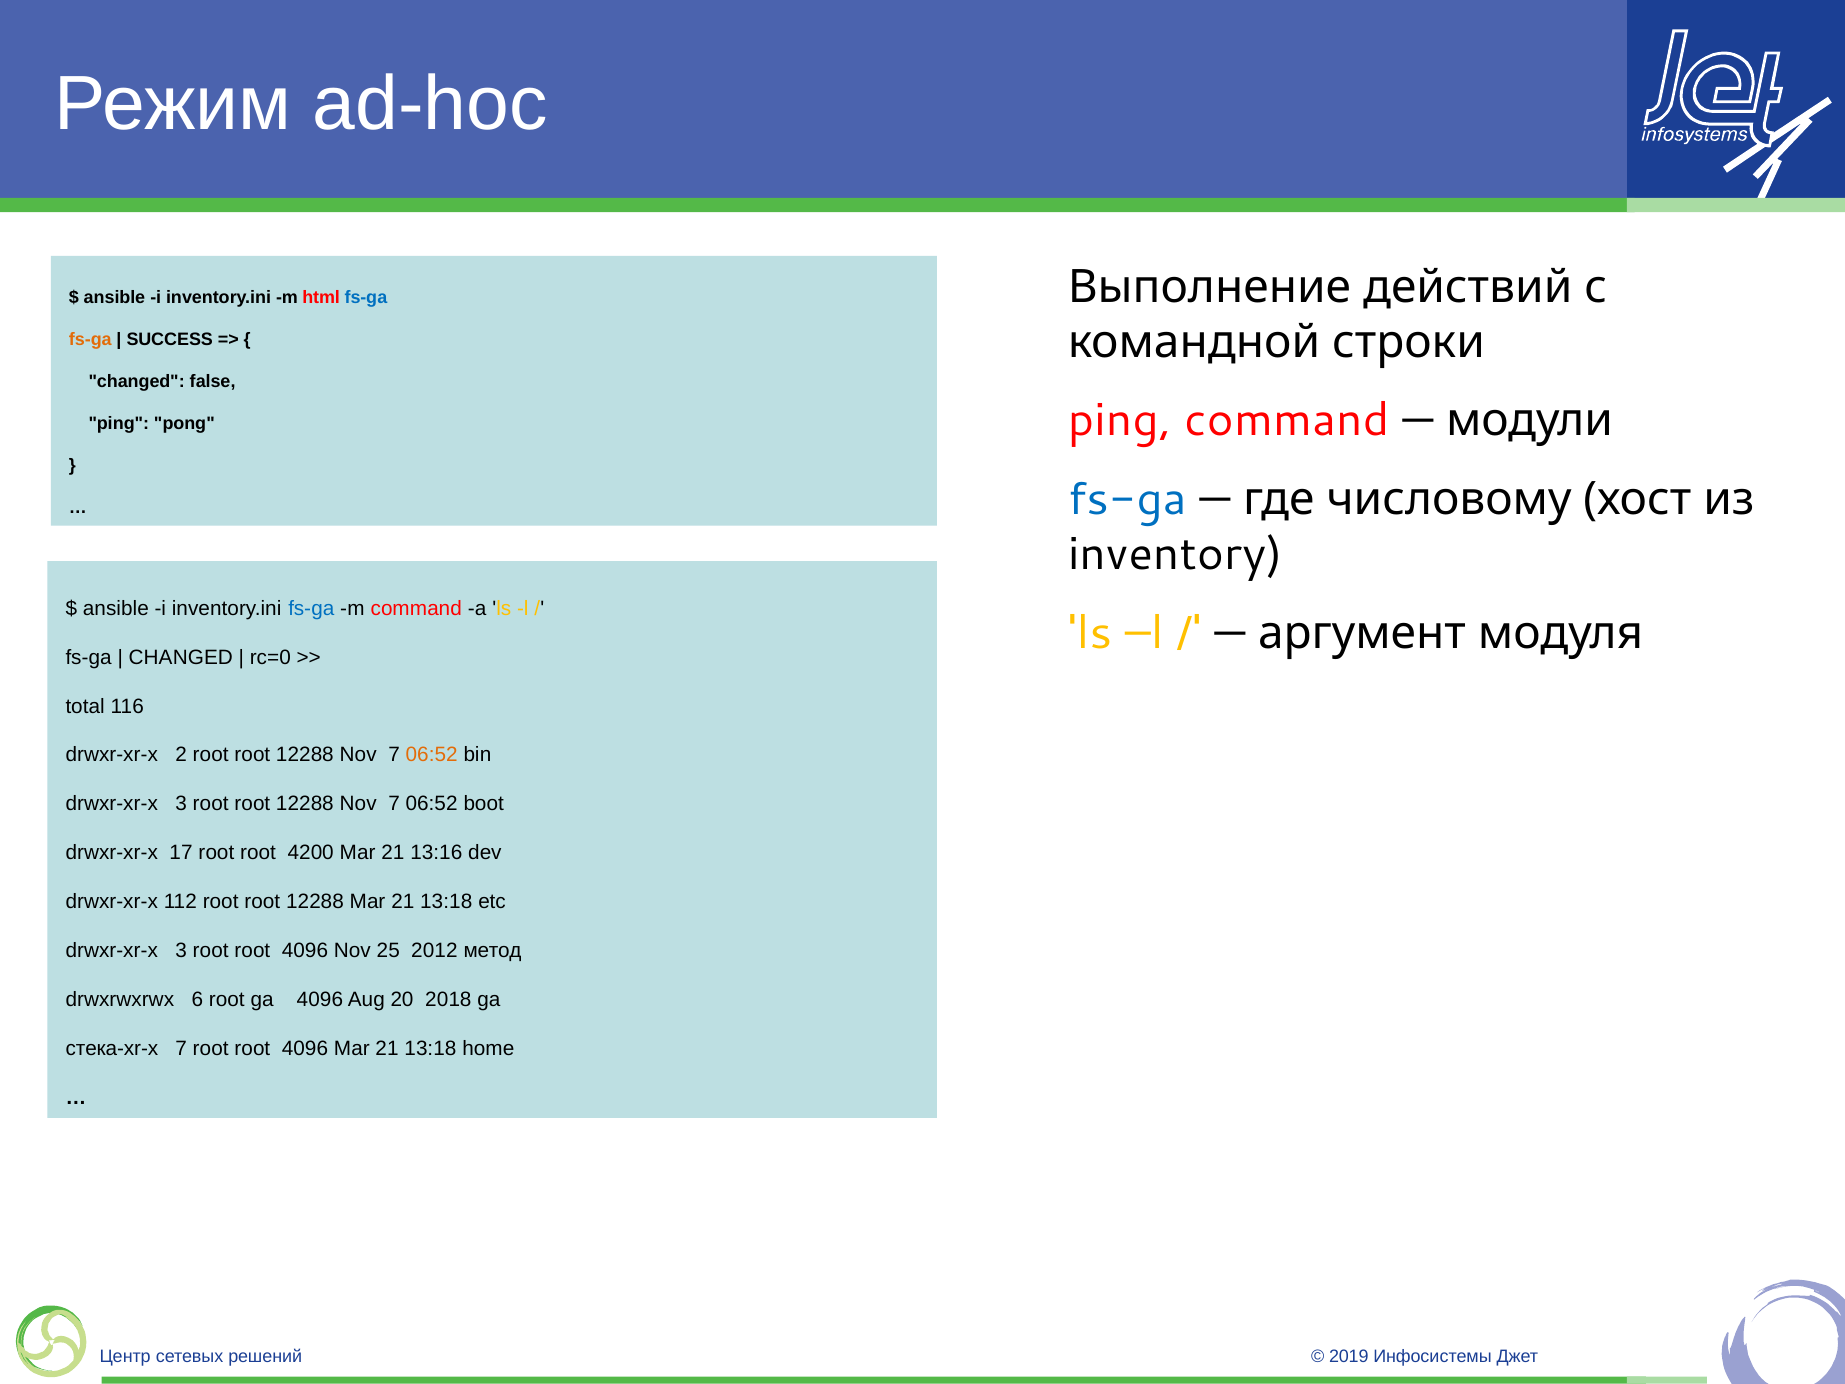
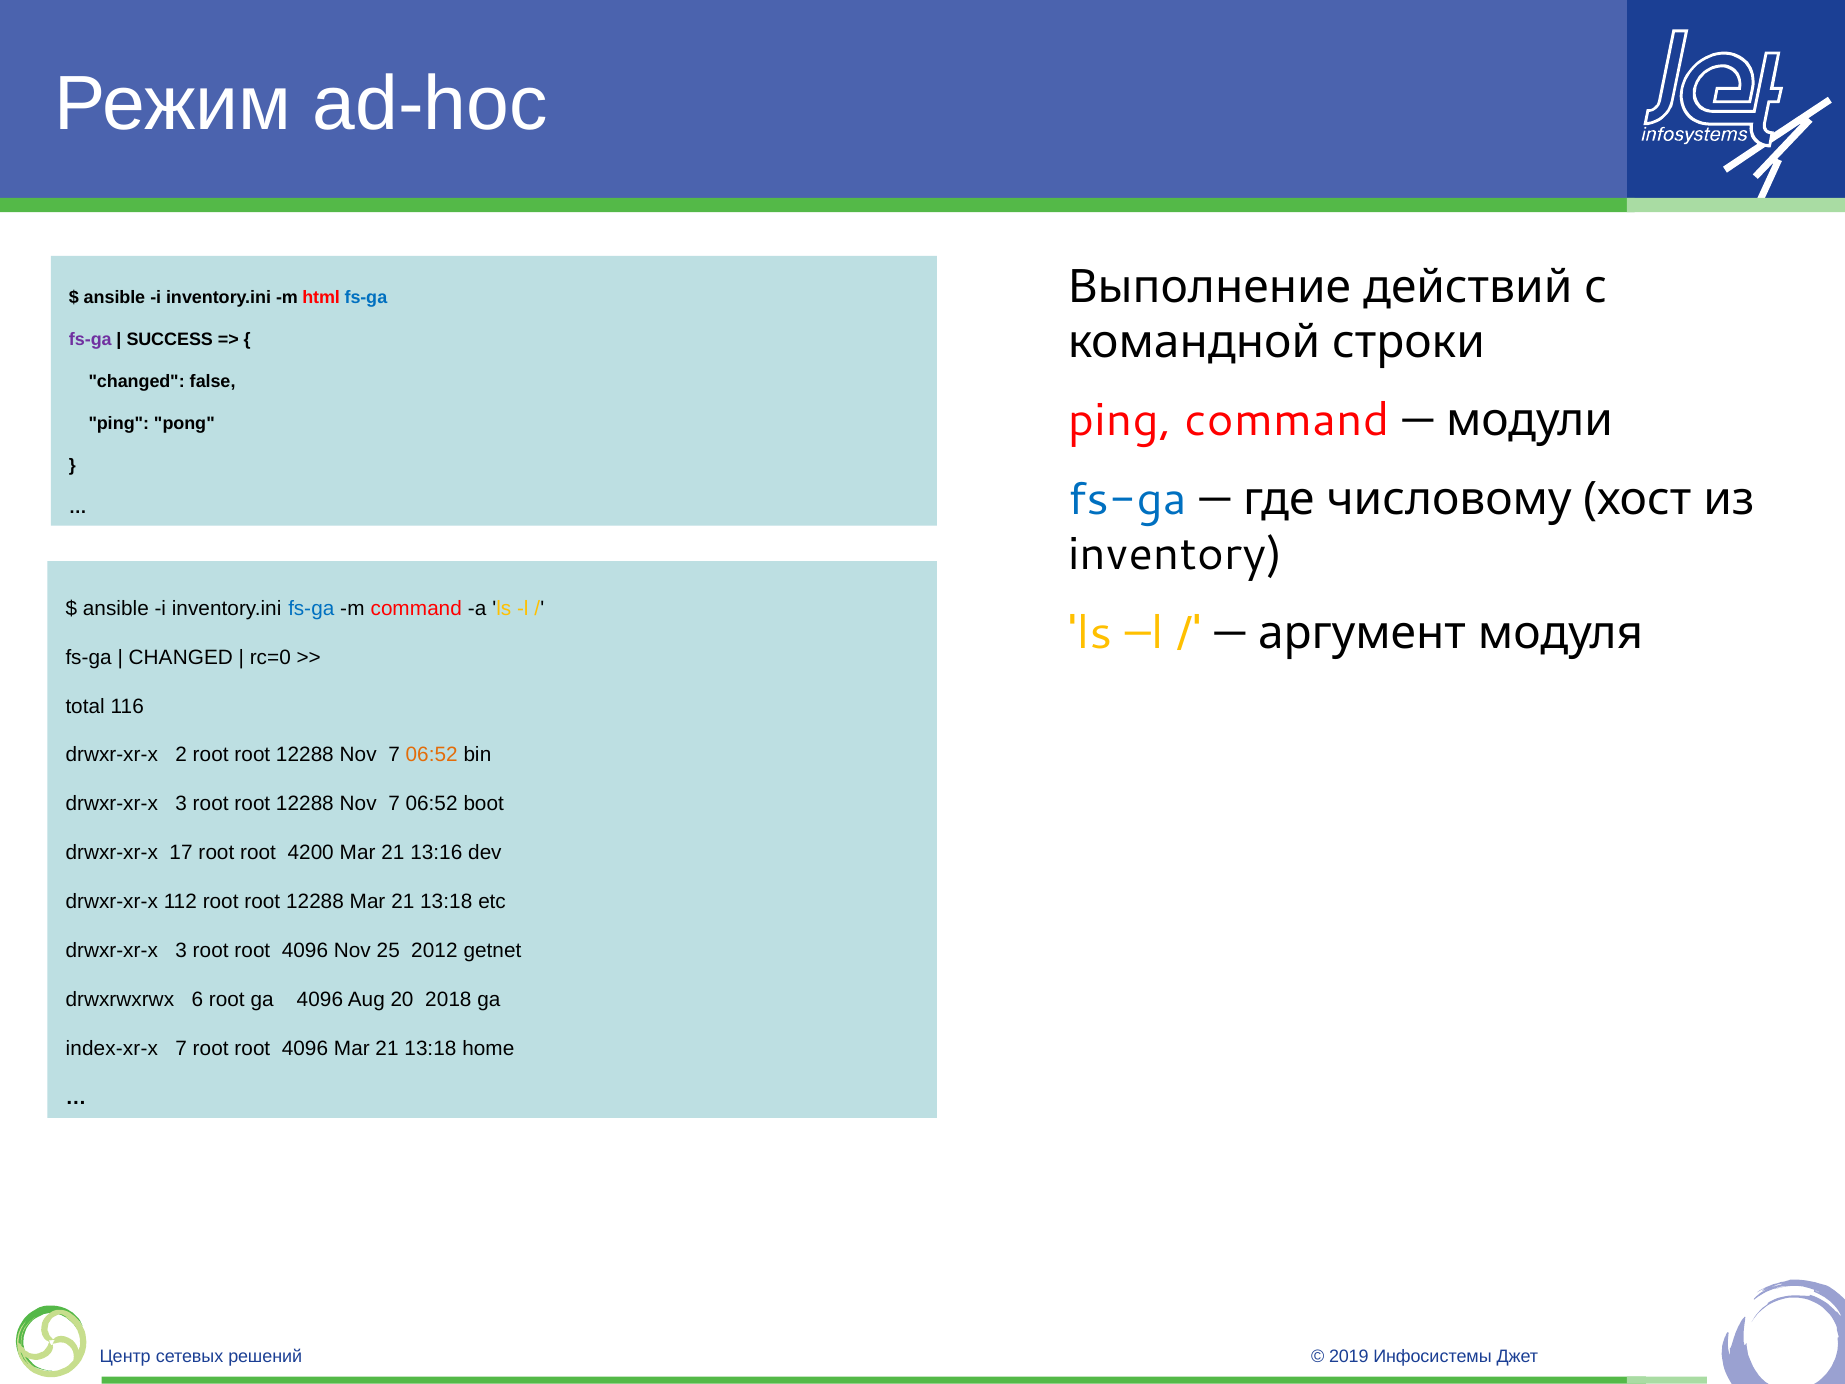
fs-ga at (90, 339) colour: orange -> purple
метод: метод -> getnet
стека-xr-x: стека-xr-x -> index-xr-x
